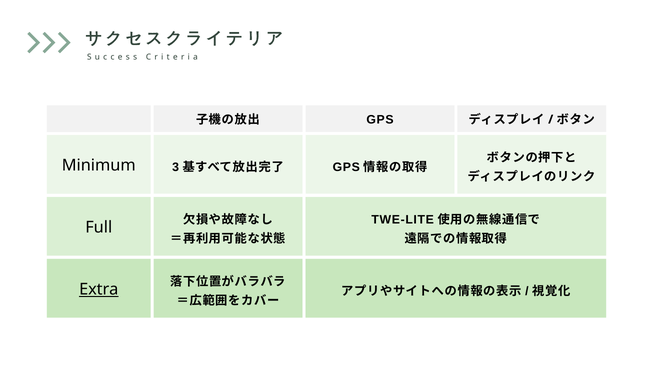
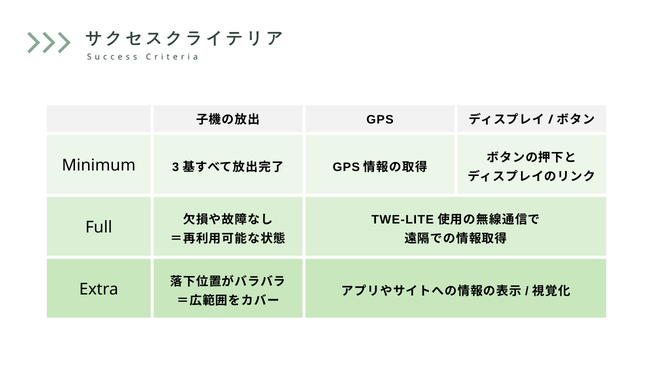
Extra underline: present -> none
